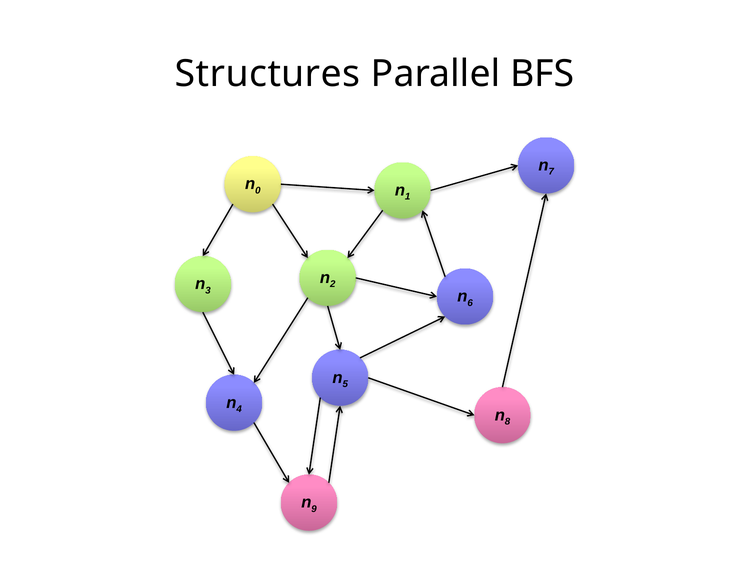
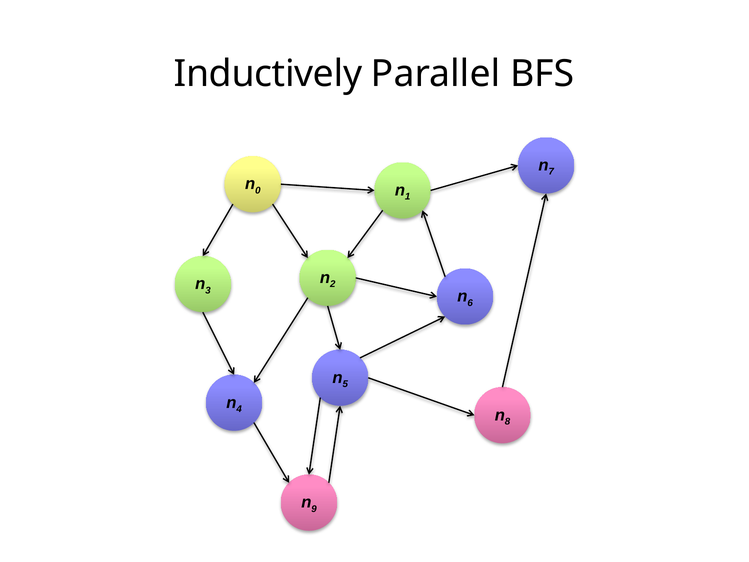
Structures: Structures -> Inductively
